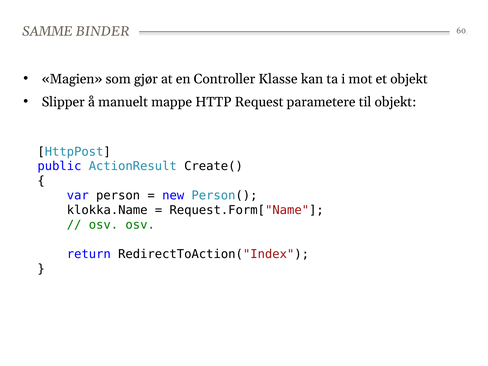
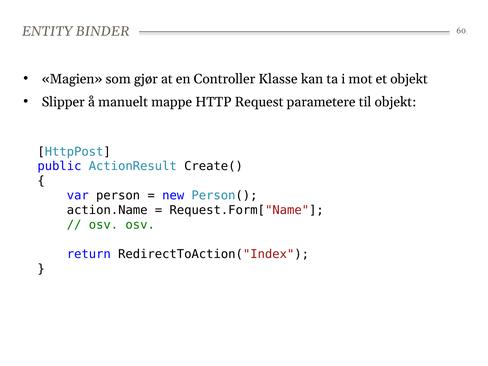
SAMME: SAMME -> ENTITY
klokka.Name: klokka.Name -> action.Name
